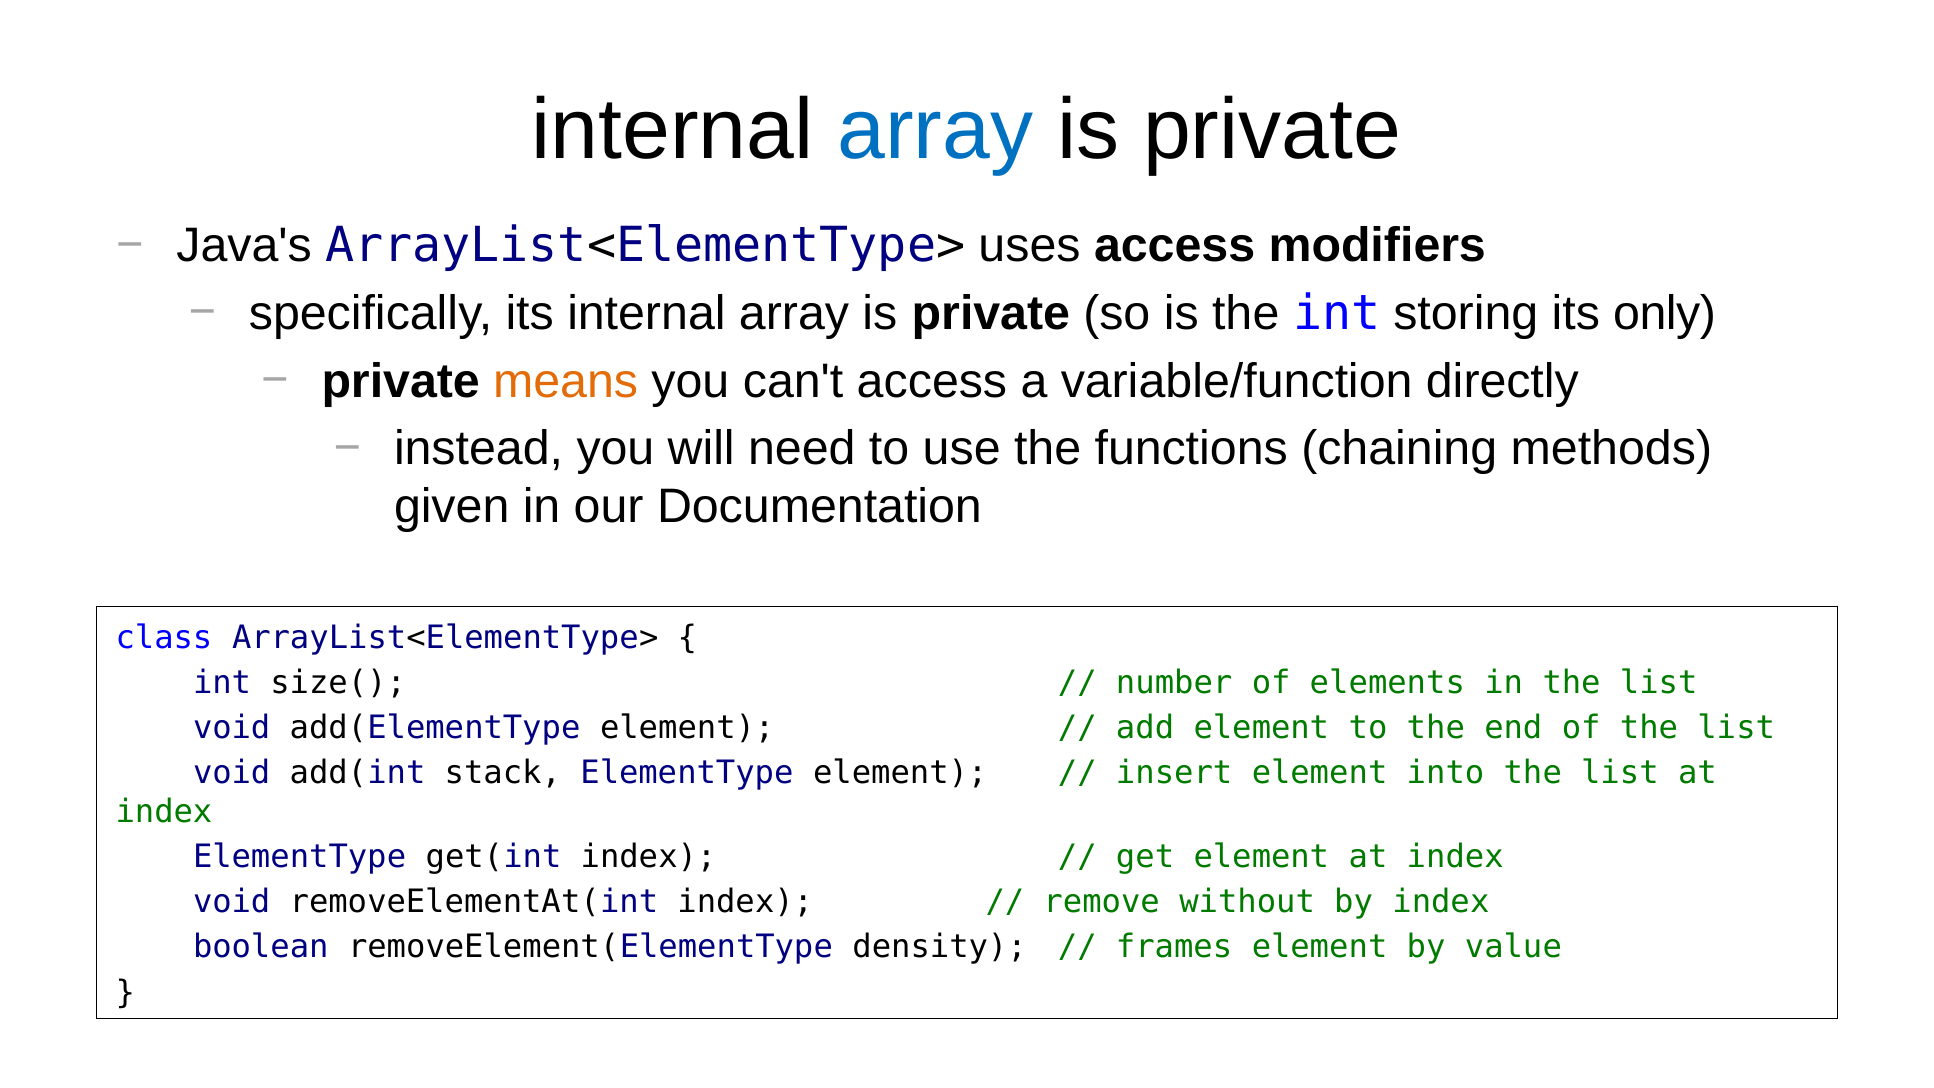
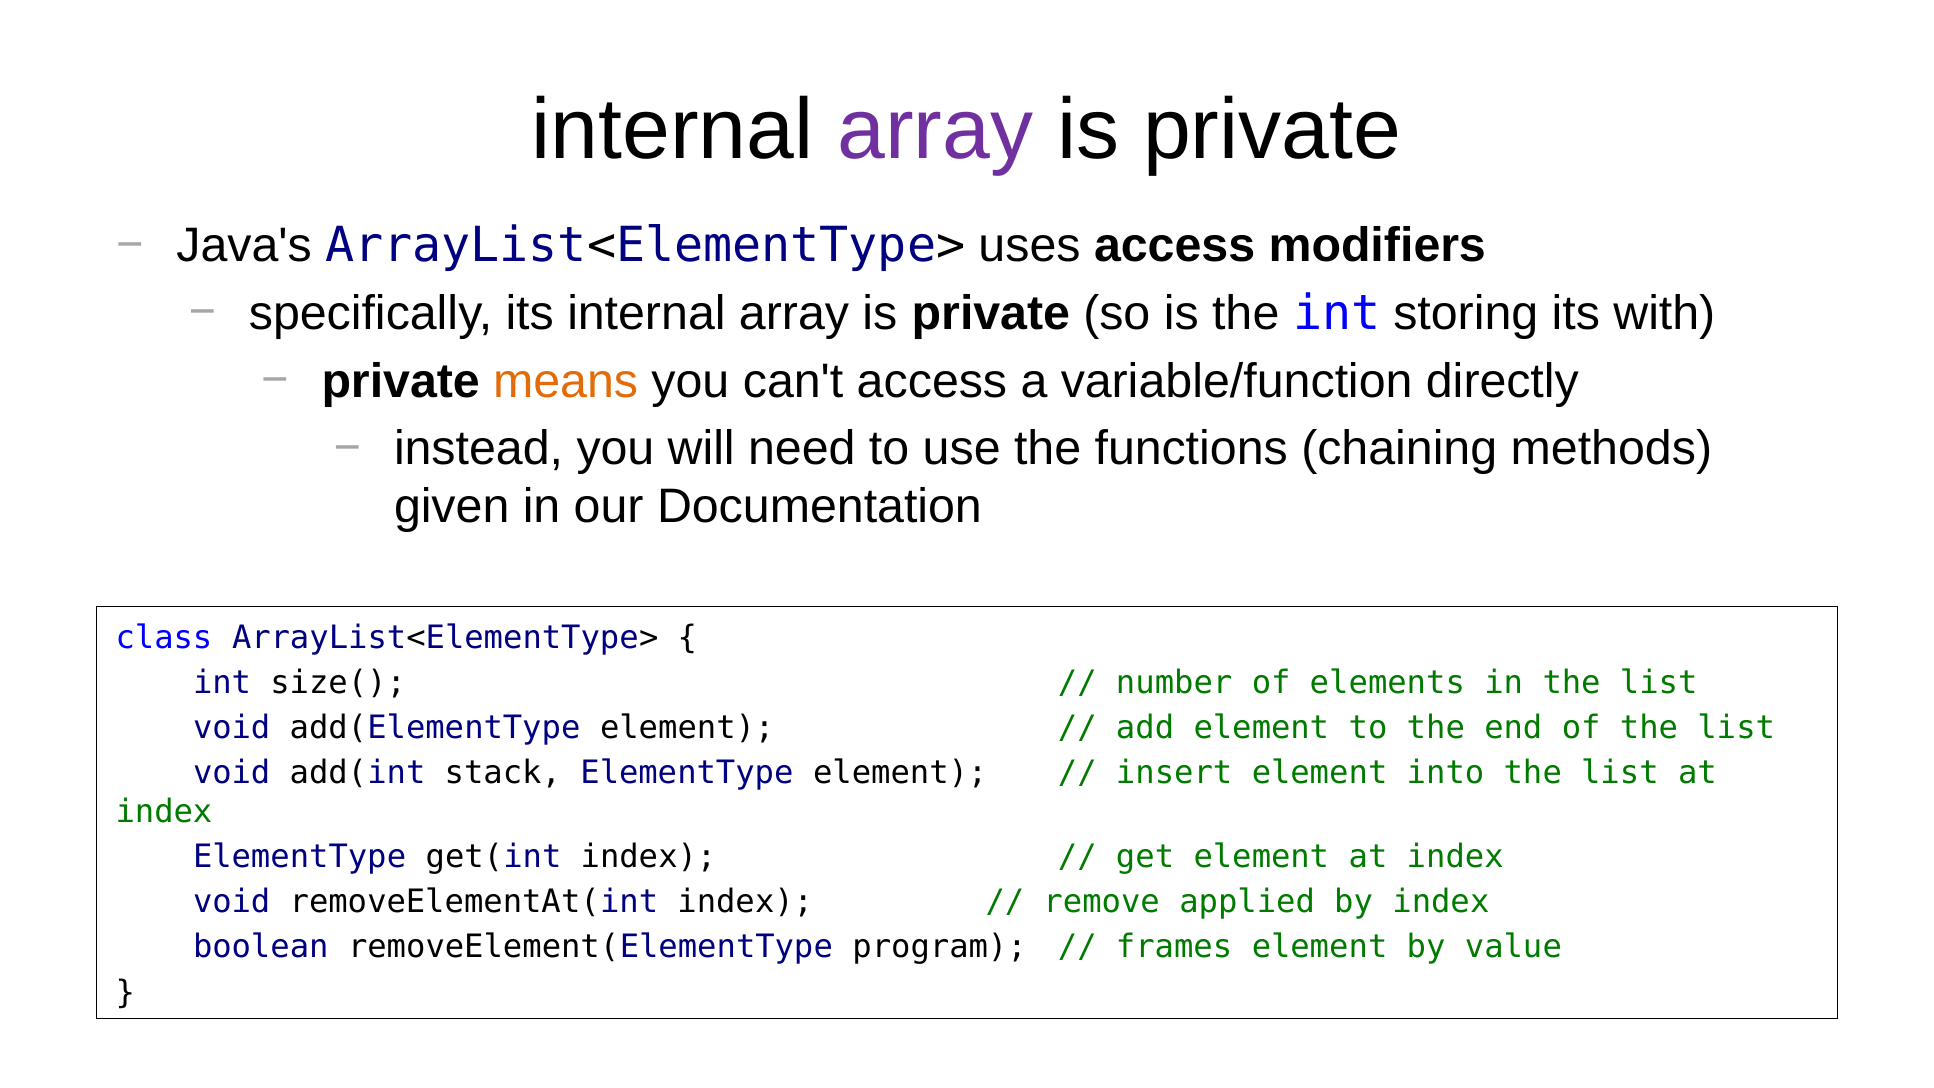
array at (935, 130) colour: blue -> purple
only: only -> with
without: without -> applied
density: density -> program
